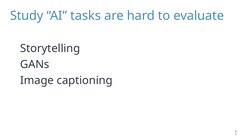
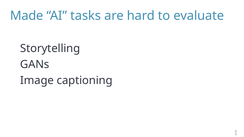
Study: Study -> Made
